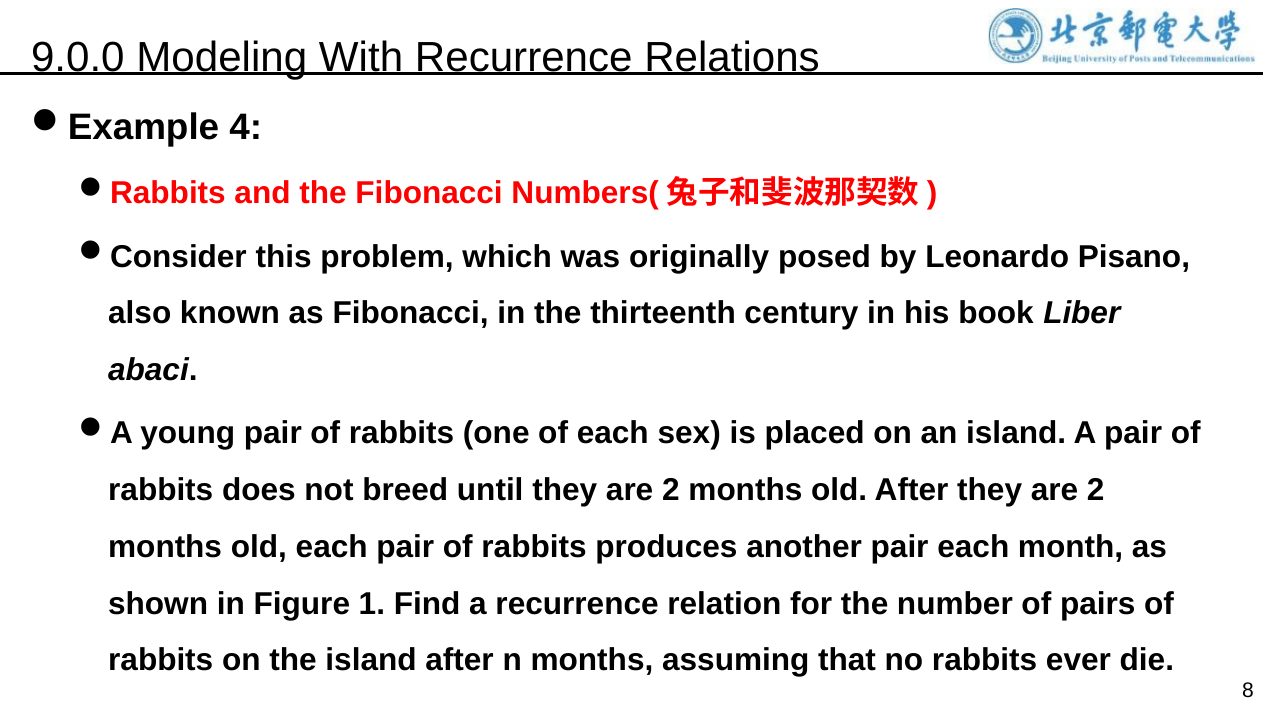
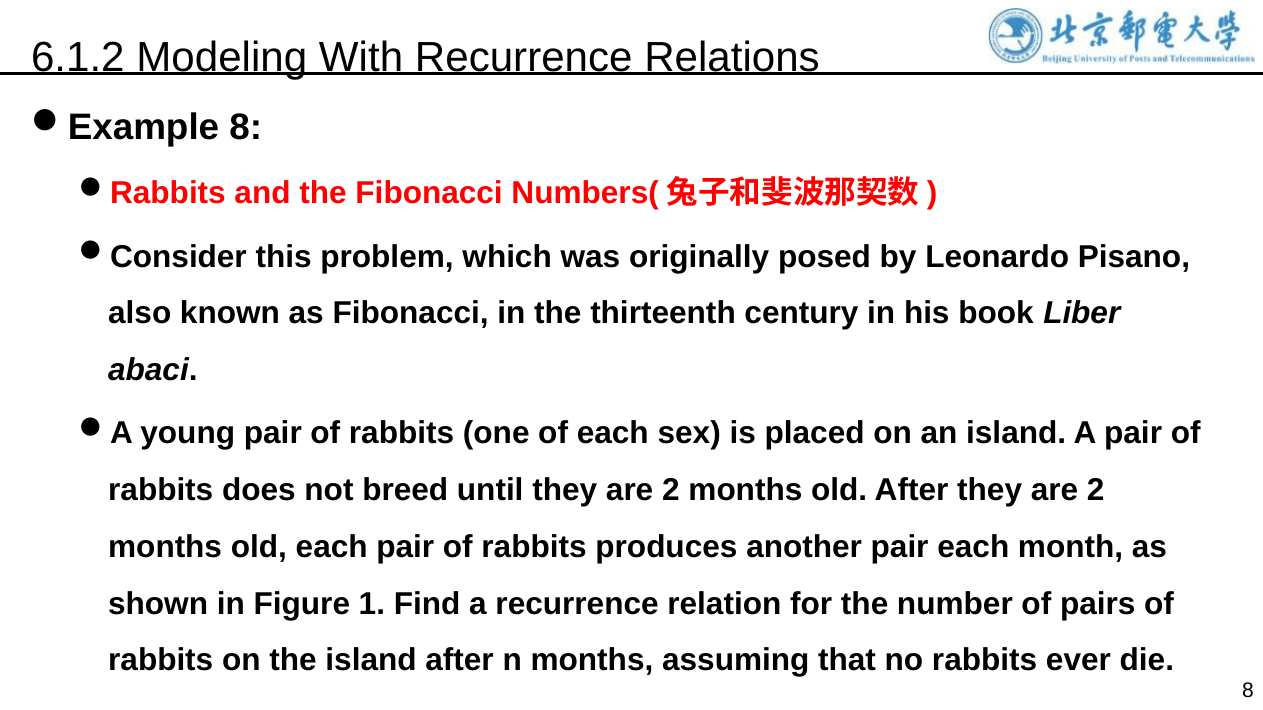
9.0.0: 9.0.0 -> 6.1.2
4 at (246, 128): 4 -> 8
